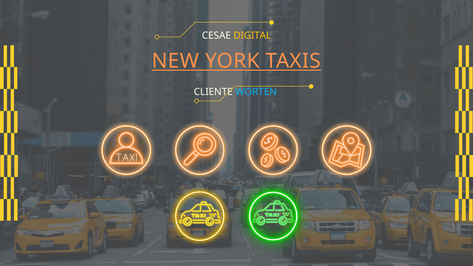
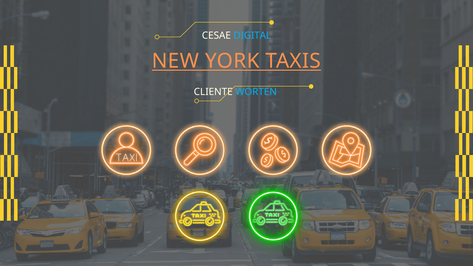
DIGITAL colour: yellow -> light blue
